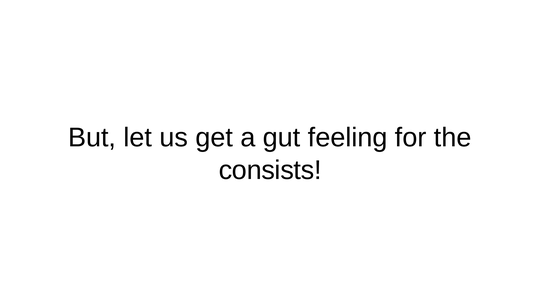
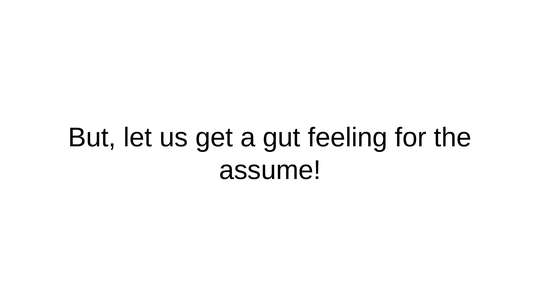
consists: consists -> assume
